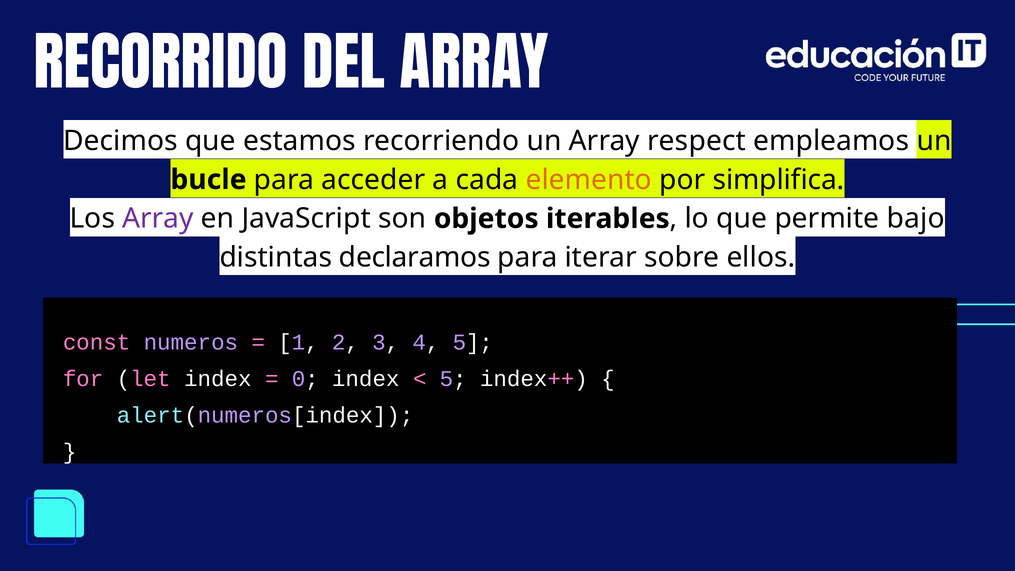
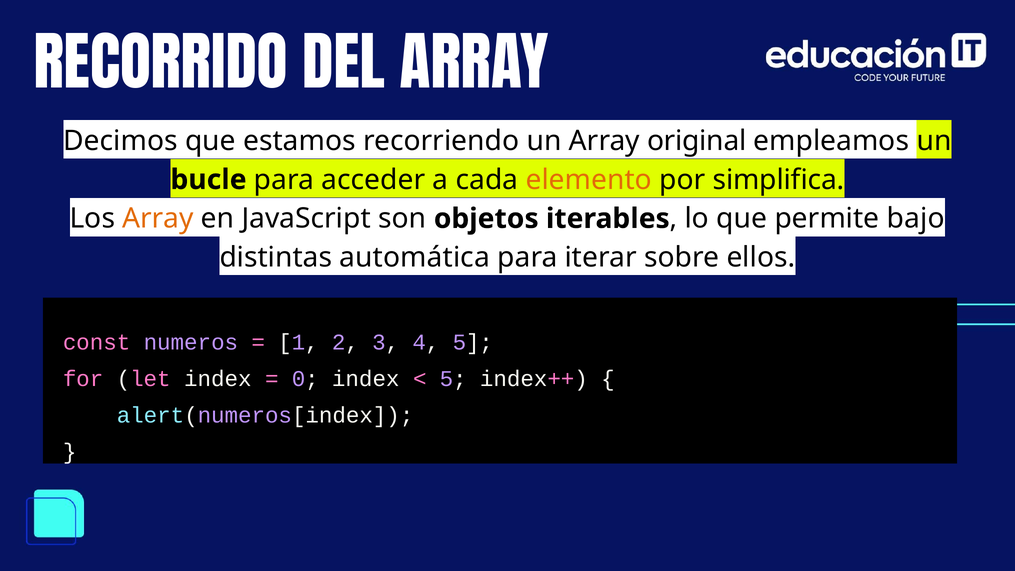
respect: respect -> original
Array at (158, 219) colour: purple -> orange
declaramos: declaramos -> automática
